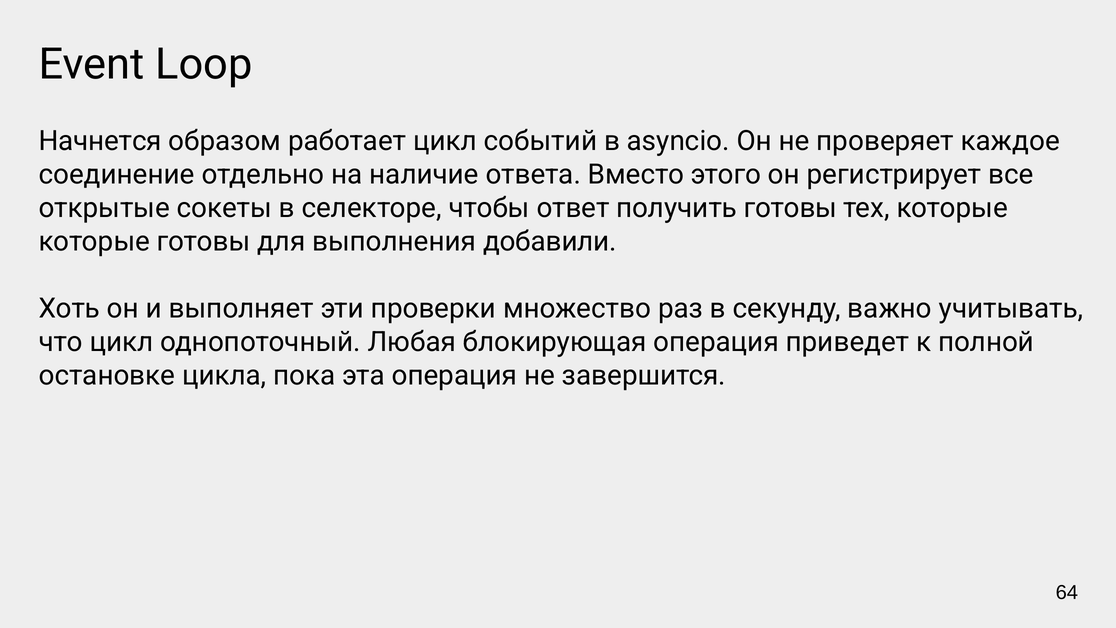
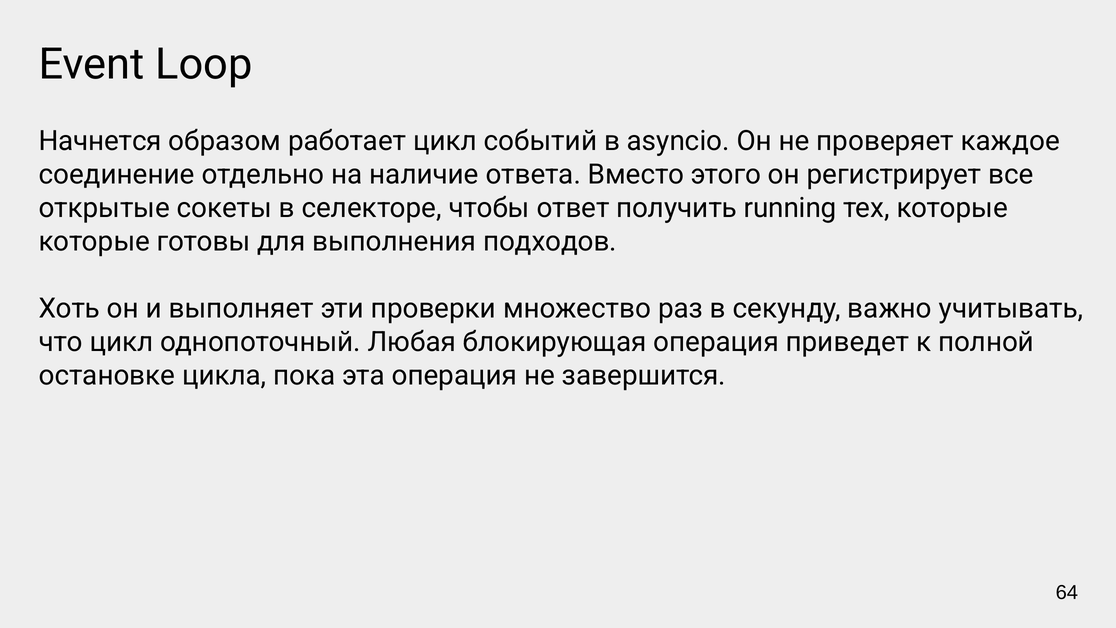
получить готовы: готовы -> running
добавили: добавили -> подходов
